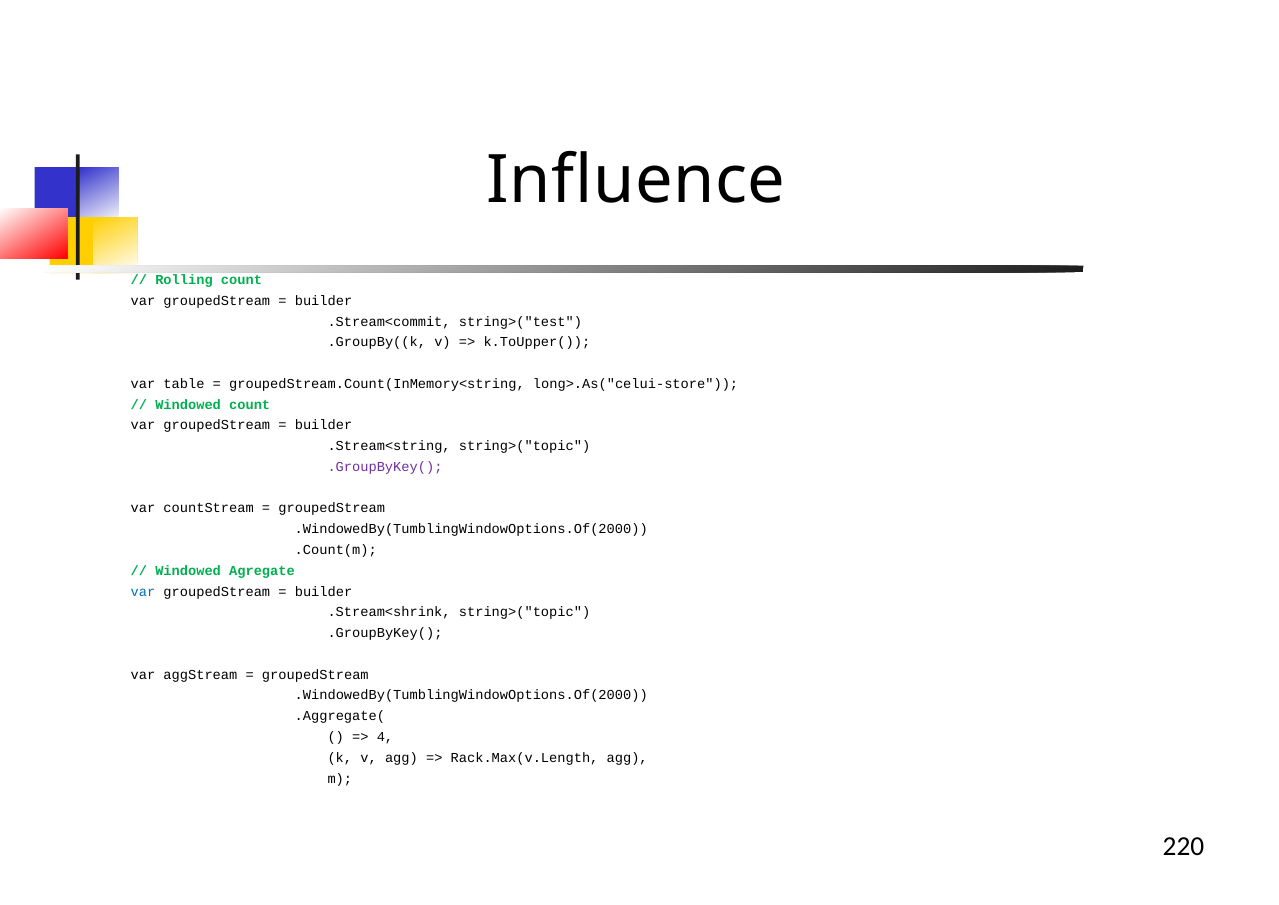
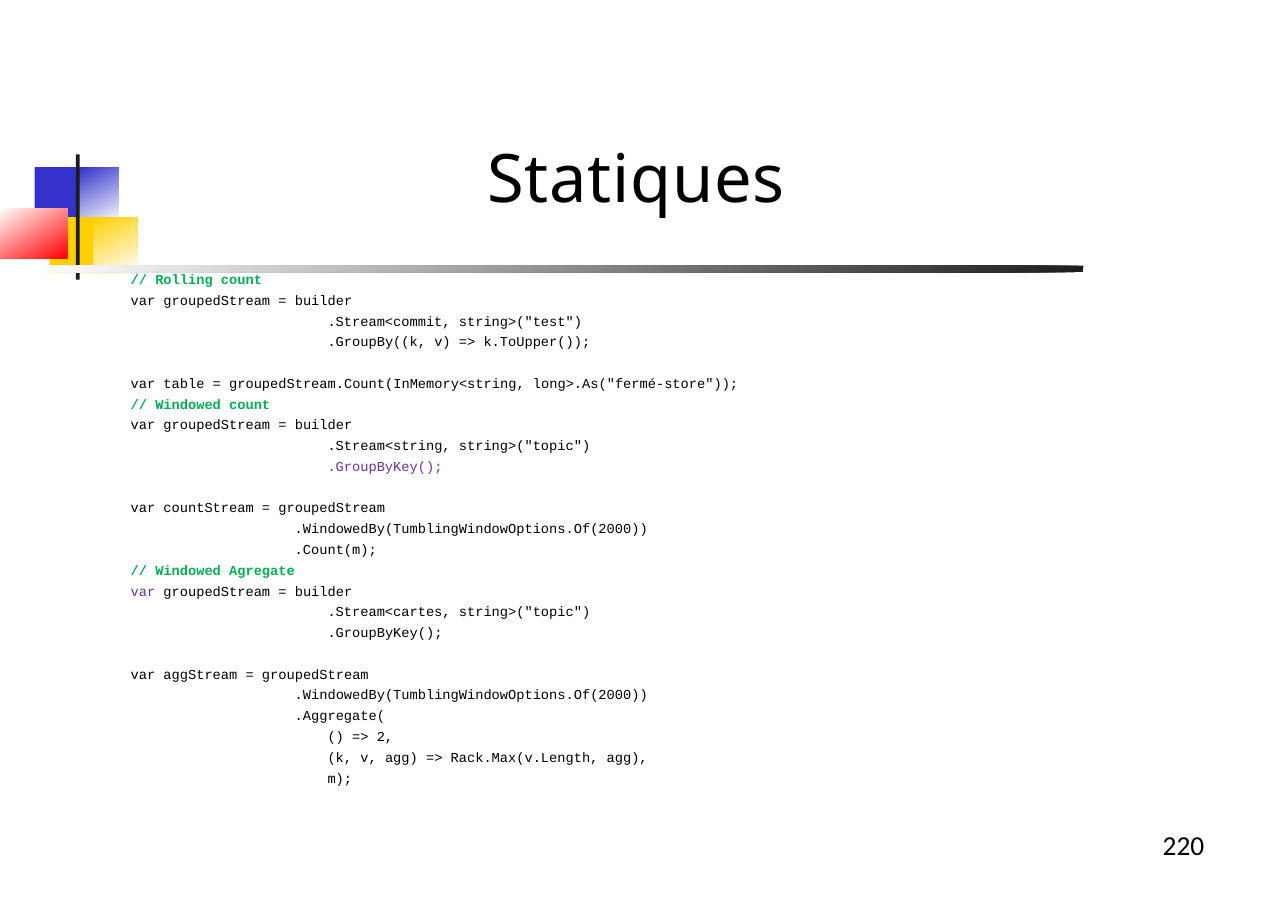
Influence: Influence -> Statiques
long>.As("celui-store: long>.As("celui-store -> long>.As("fermé-store
var at (143, 591) colour: blue -> purple
.Stream<shrink: .Stream<shrink -> .Stream<cartes
4: 4 -> 2
